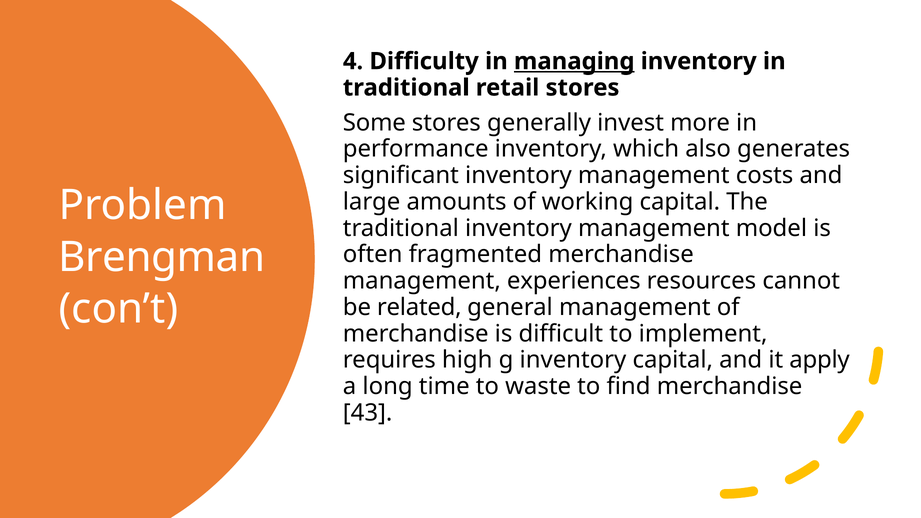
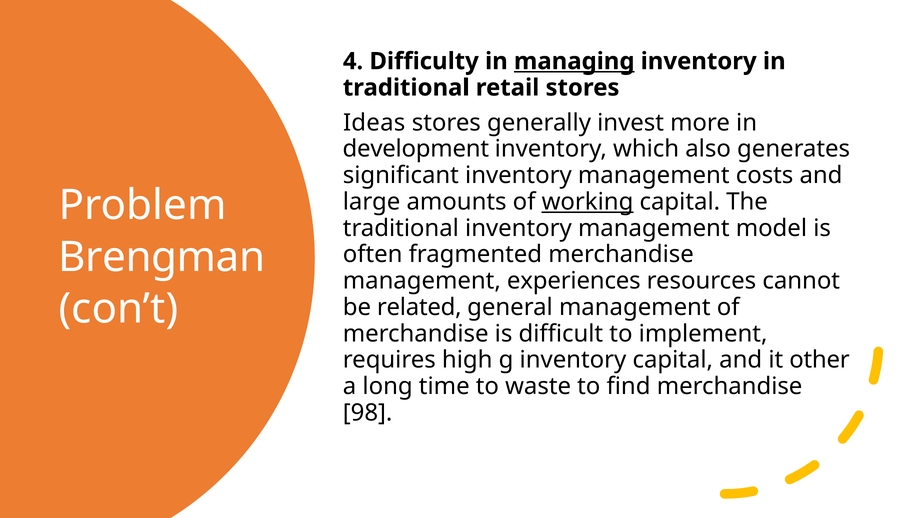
Some: Some -> Ideas
performance: performance -> development
working underline: none -> present
apply: apply -> other
43: 43 -> 98
